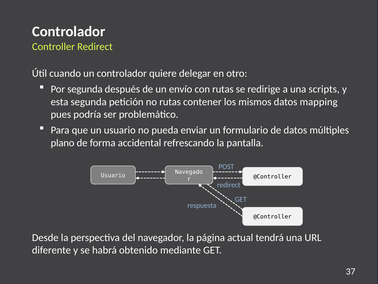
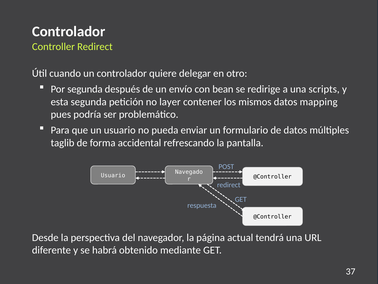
con rutas: rutas -> bean
no rutas: rutas -> layer
plano: plano -> taglib
